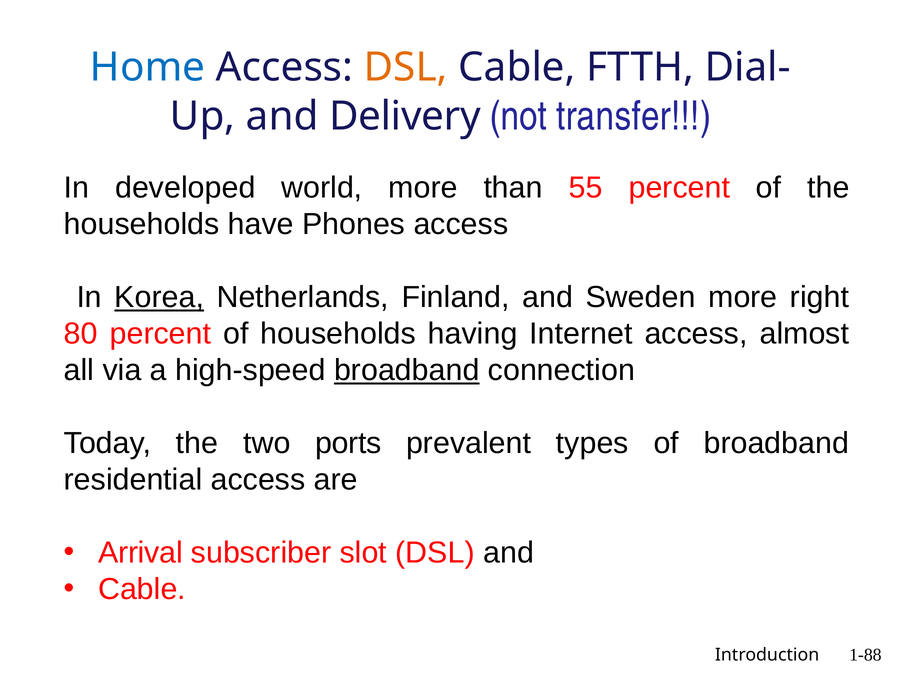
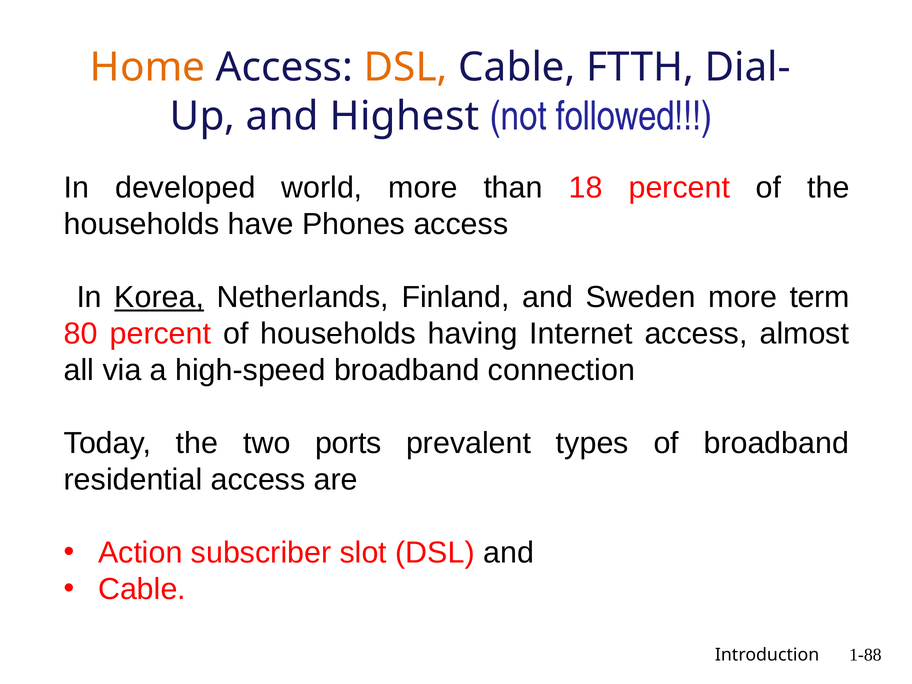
Home colour: blue -> orange
Delivery: Delivery -> Highest
transfer: transfer -> followed
55: 55 -> 18
right: right -> term
broadband at (407, 370) underline: present -> none
Arrival: Arrival -> Action
